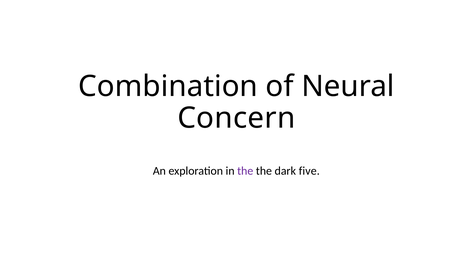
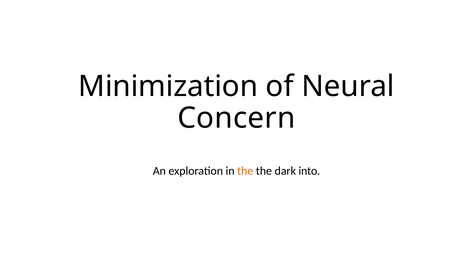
Combination: Combination -> Minimization
the at (245, 171) colour: purple -> orange
five: five -> into
